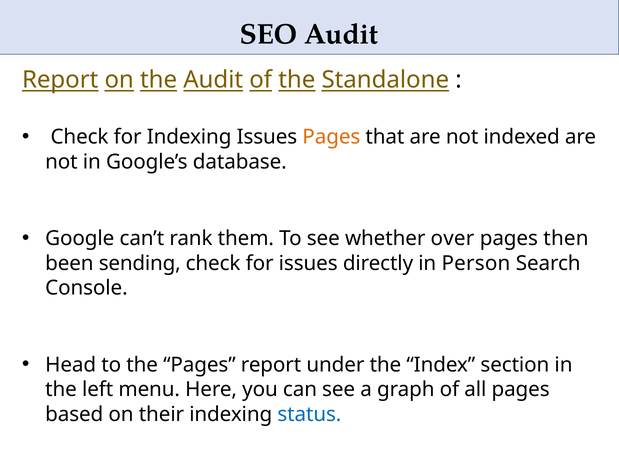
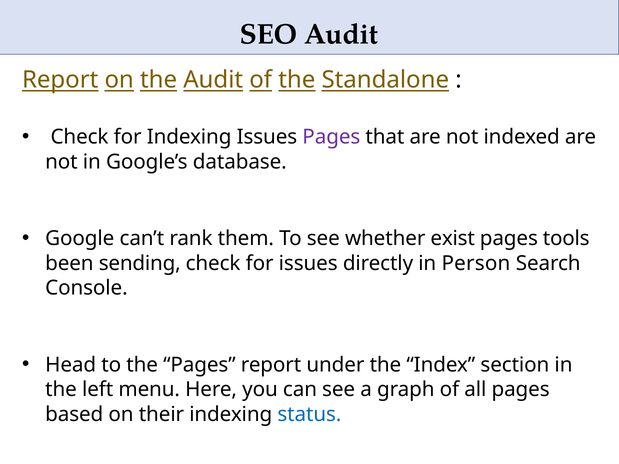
Pages at (331, 137) colour: orange -> purple
over: over -> exist
then: then -> tools
